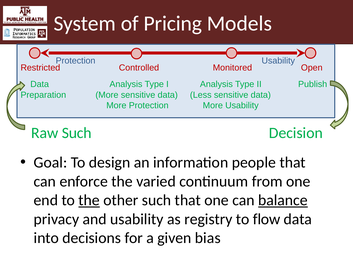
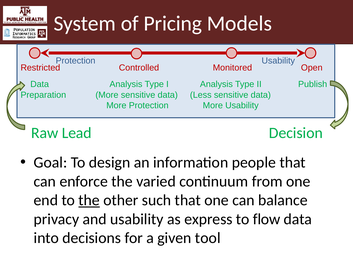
Raw Such: Such -> Lead
balance underline: present -> none
registry: registry -> express
bias: bias -> tool
